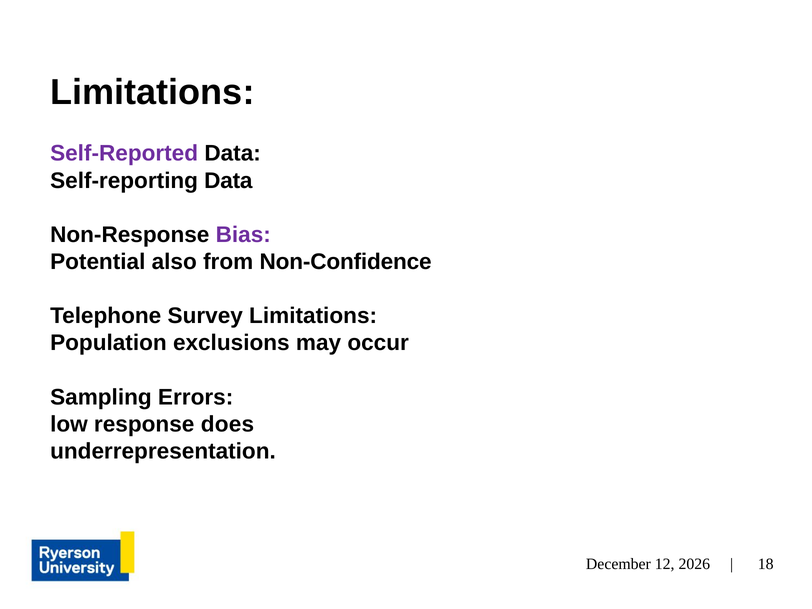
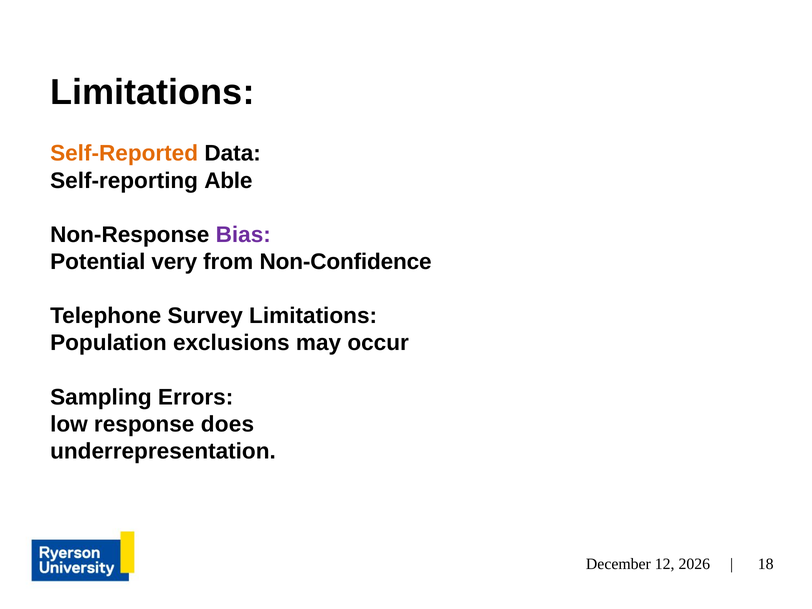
Self-Reported colour: purple -> orange
Self-reporting Data: Data -> Able
also: also -> very
